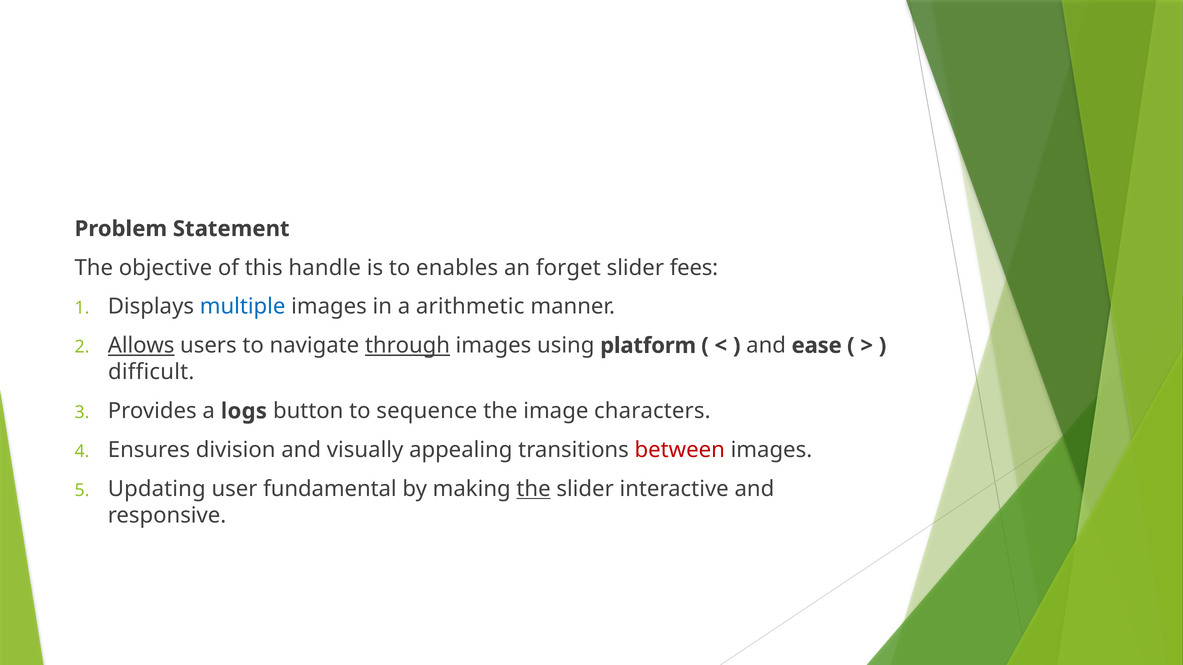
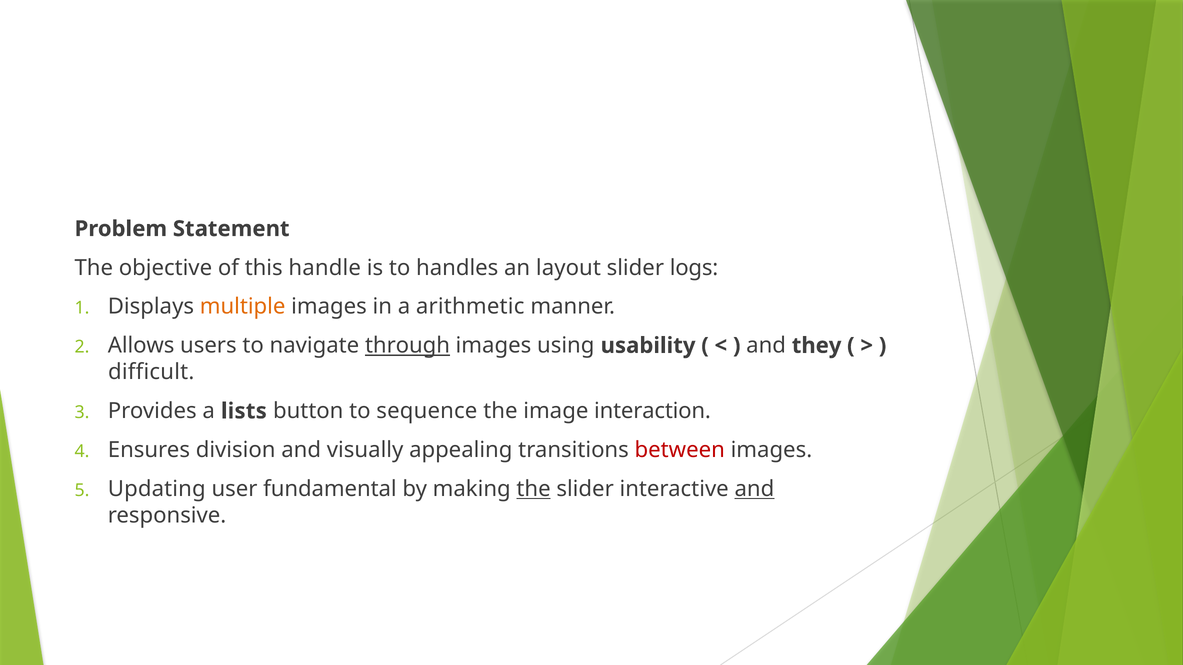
enables: enables -> handles
forget: forget -> layout
fees: fees -> logs
multiple colour: blue -> orange
Allows underline: present -> none
platform: platform -> usability
ease: ease -> they
logs: logs -> lists
characters: characters -> interaction
and at (754, 489) underline: none -> present
